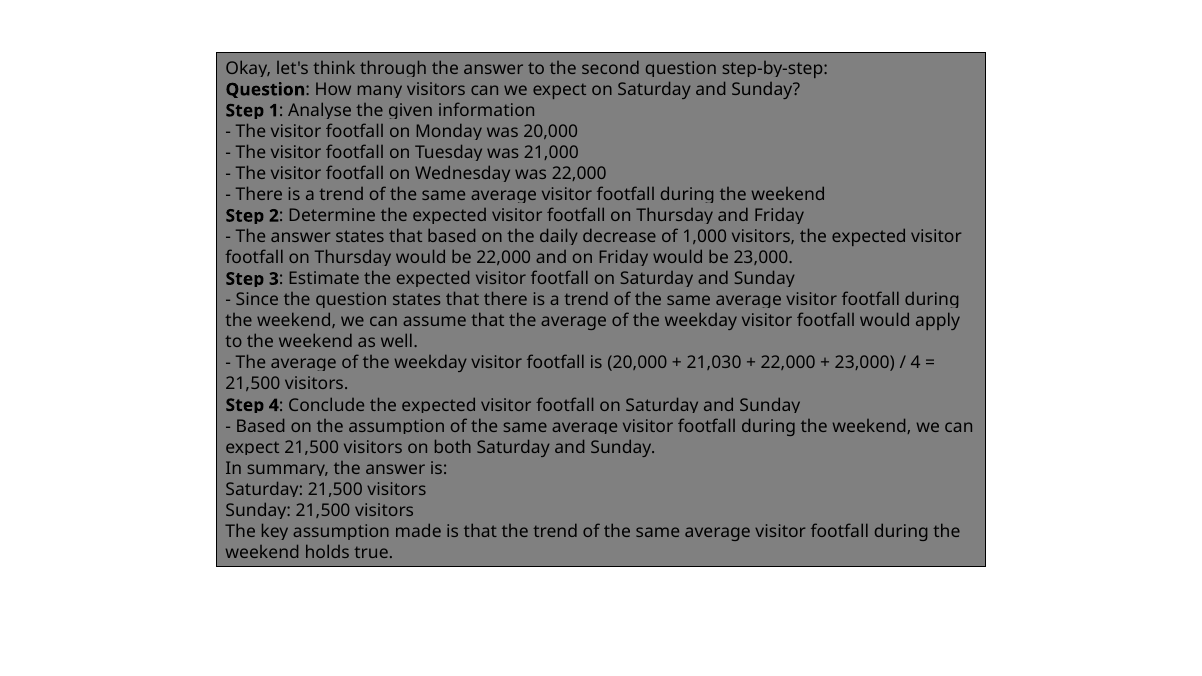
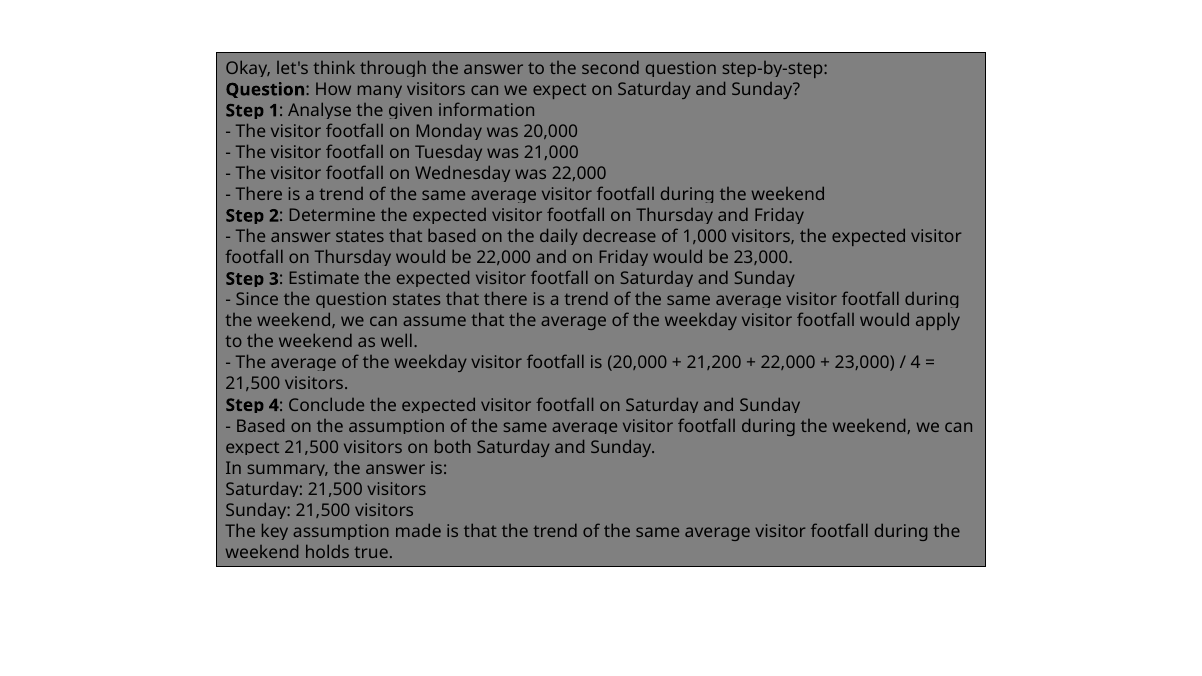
21,030: 21,030 -> 21,200
